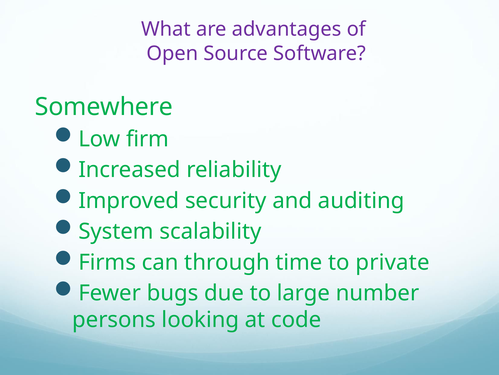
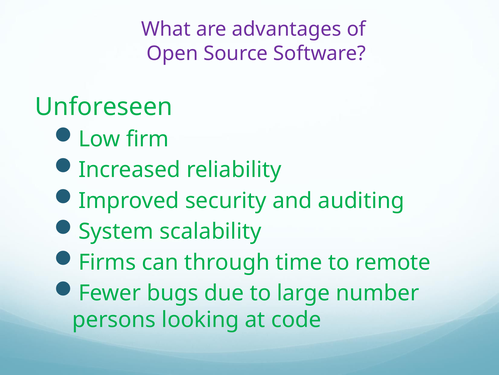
Somewhere: Somewhere -> Unforeseen
private: private -> remote
